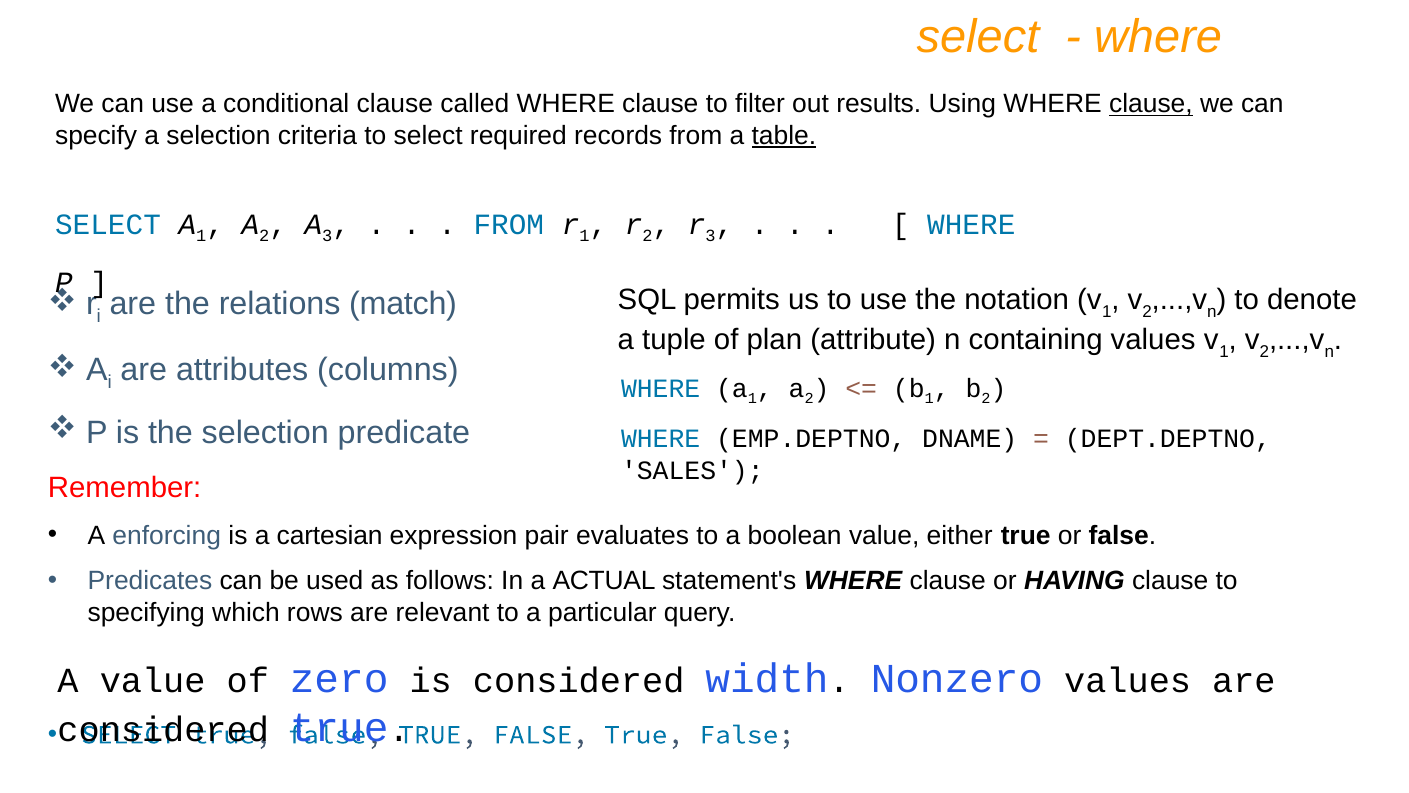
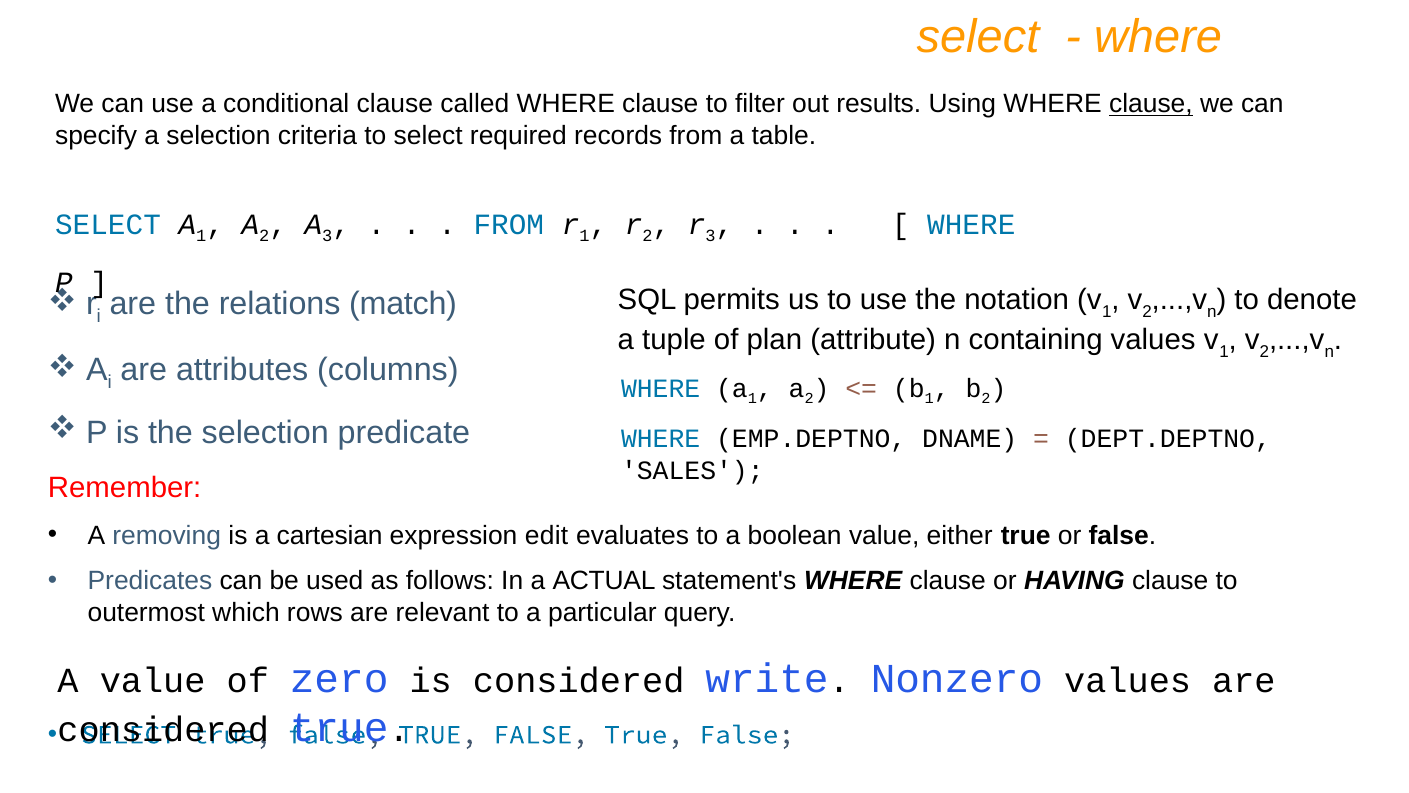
table underline: present -> none
enforcing: enforcing -> removing
pair: pair -> edit
specifying: specifying -> outermost
width: width -> write
